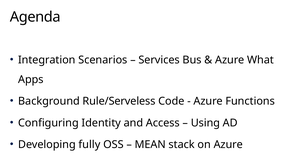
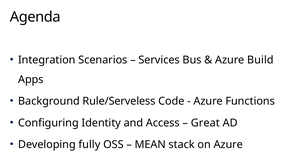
What: What -> Build
Using: Using -> Great
